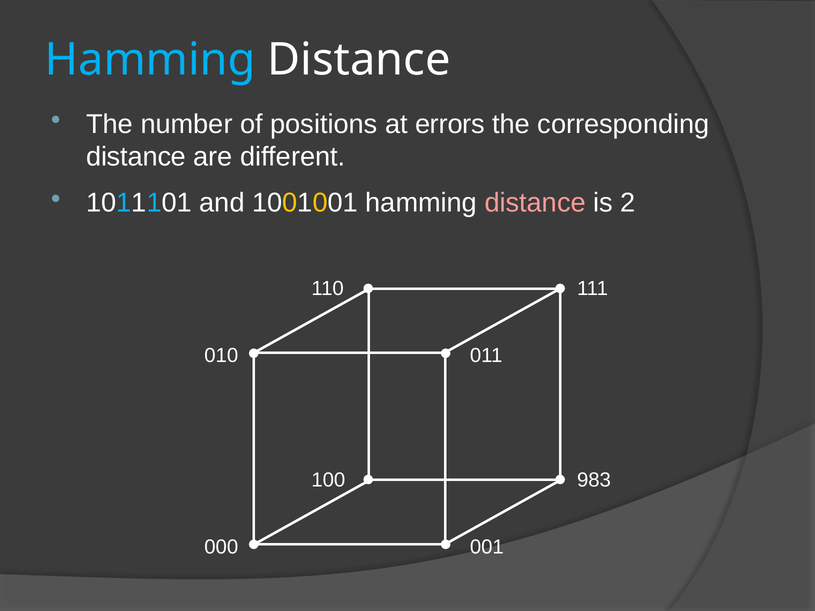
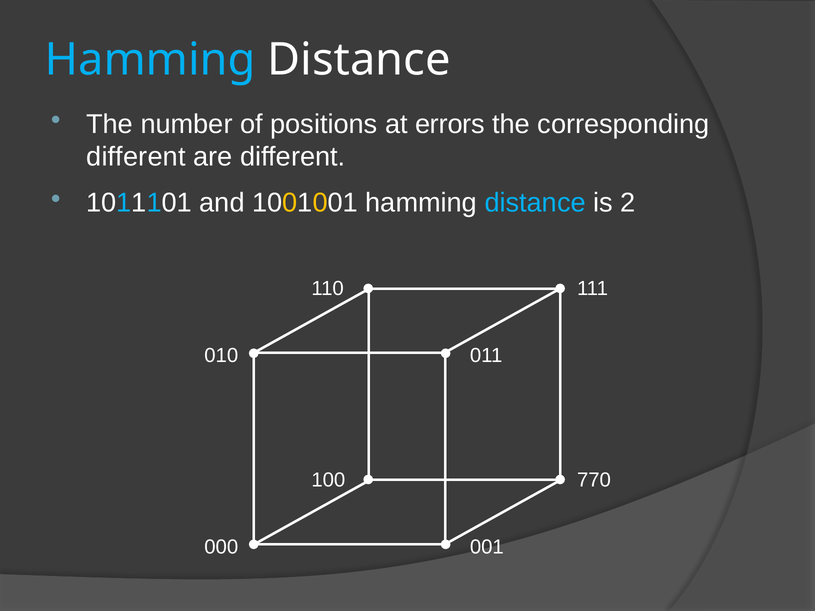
distance at (136, 157): distance -> different
distance at (535, 203) colour: pink -> light blue
983: 983 -> 770
